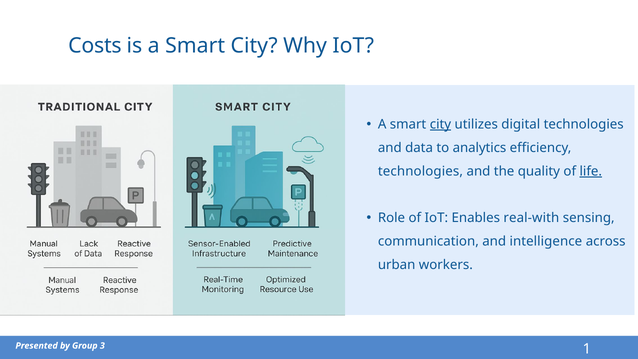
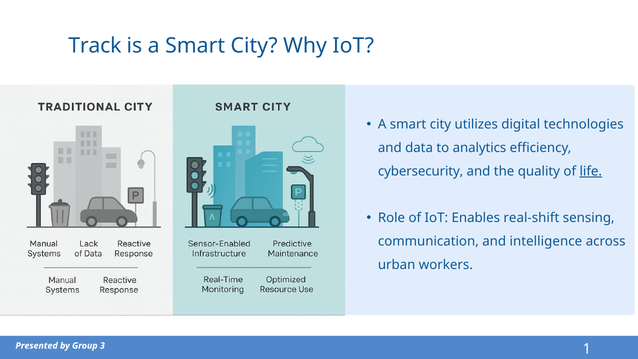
Costs: Costs -> Track
city at (440, 124) underline: present -> none
technologies at (420, 171): technologies -> cybersecurity
real-with: real-with -> real-shift
